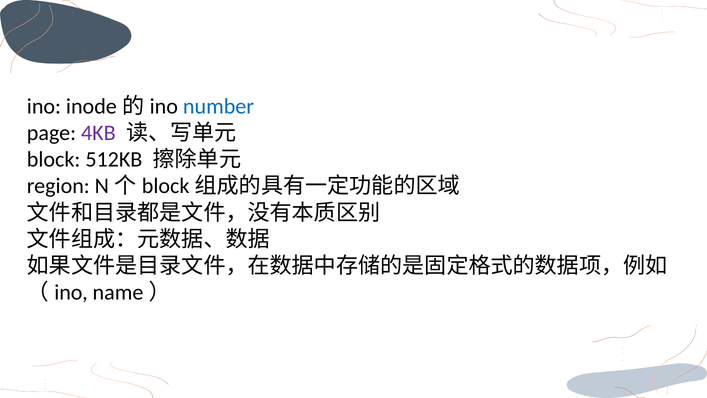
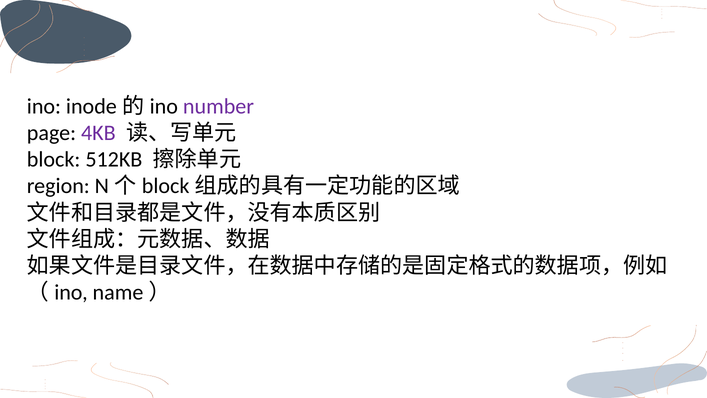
number colour: blue -> purple
